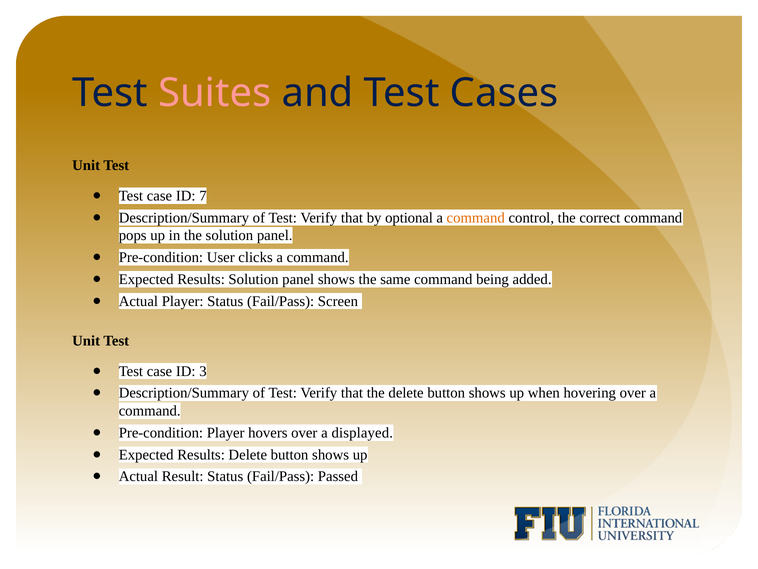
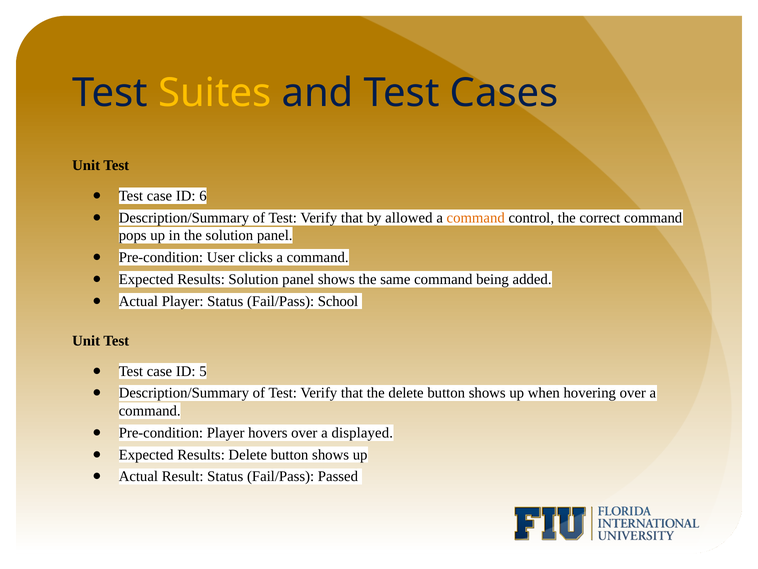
Suites colour: pink -> yellow
7: 7 -> 6
optional: optional -> allowed
Screen: Screen -> School
3: 3 -> 5
